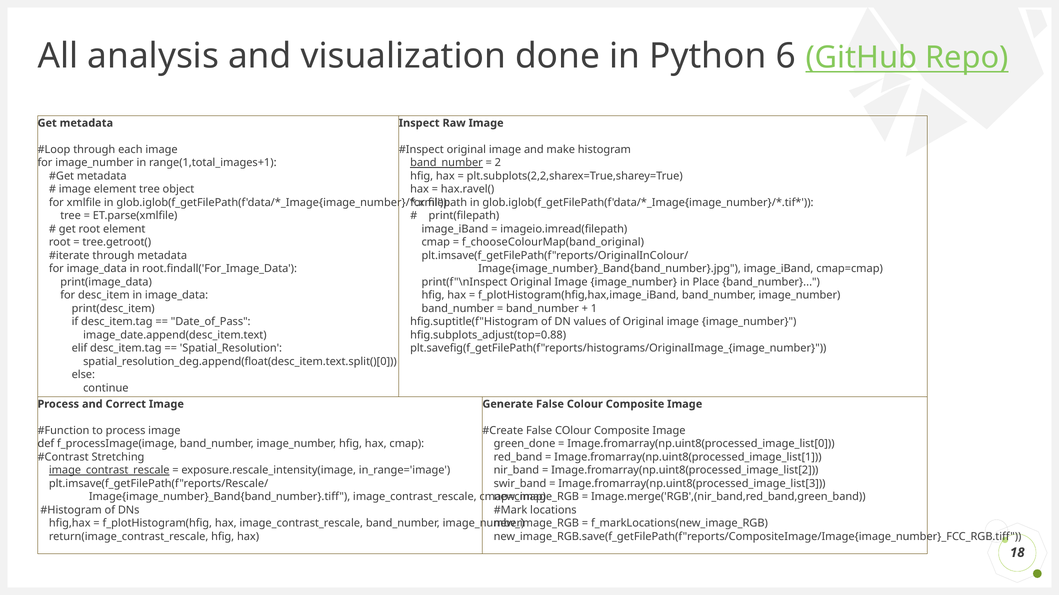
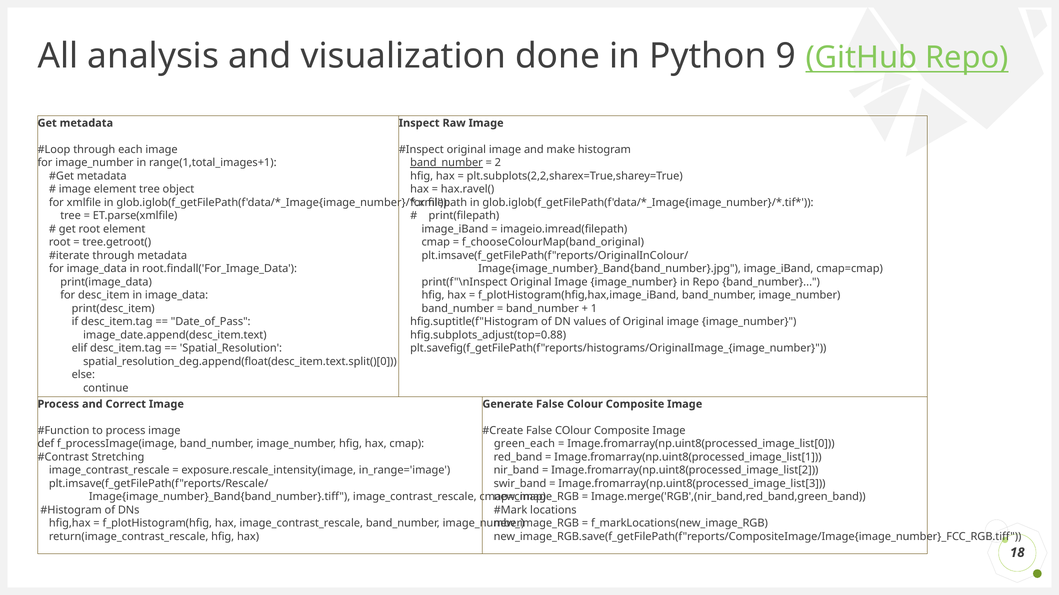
6: 6 -> 9
in Place: Place -> Repo
green_done: green_done -> green_each
image_contrast_rescale at (109, 471) underline: present -> none
